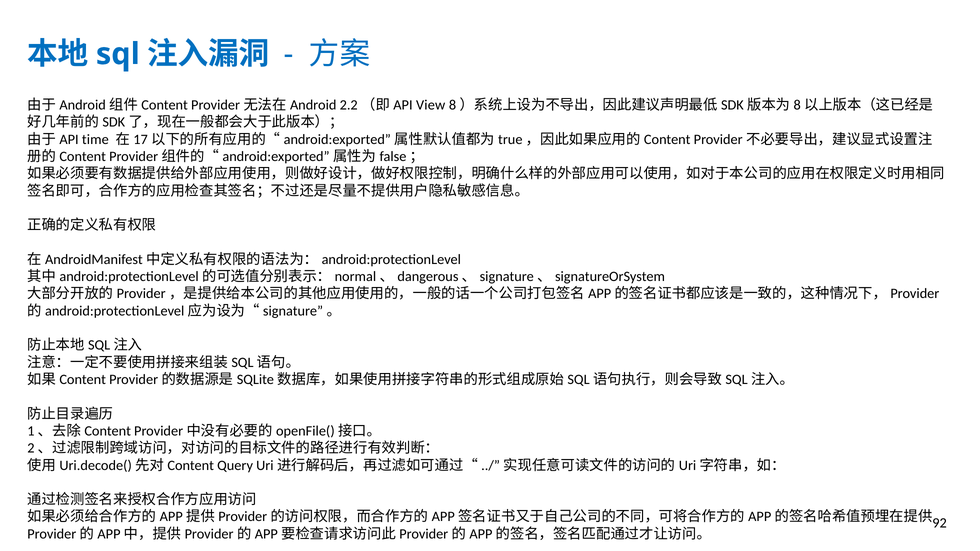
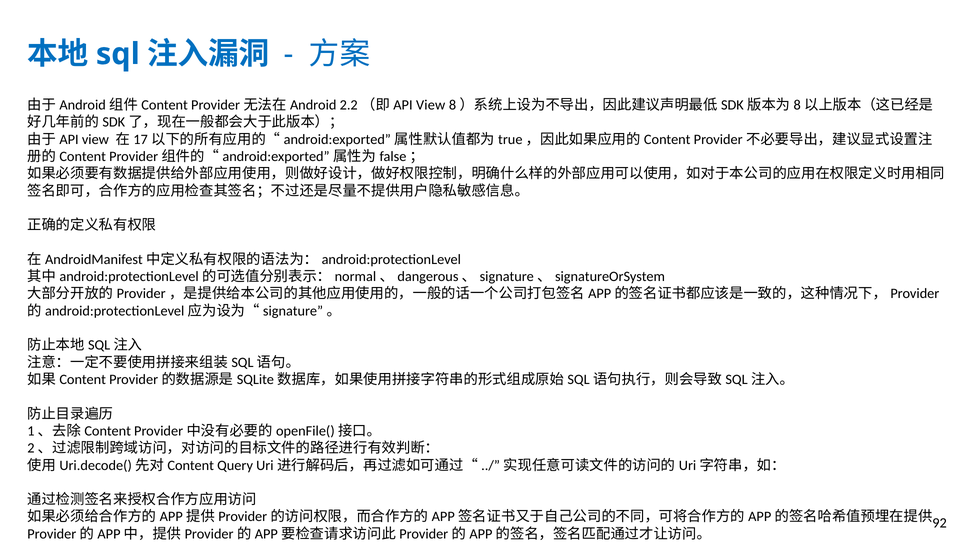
time at (95, 139): time -> view
